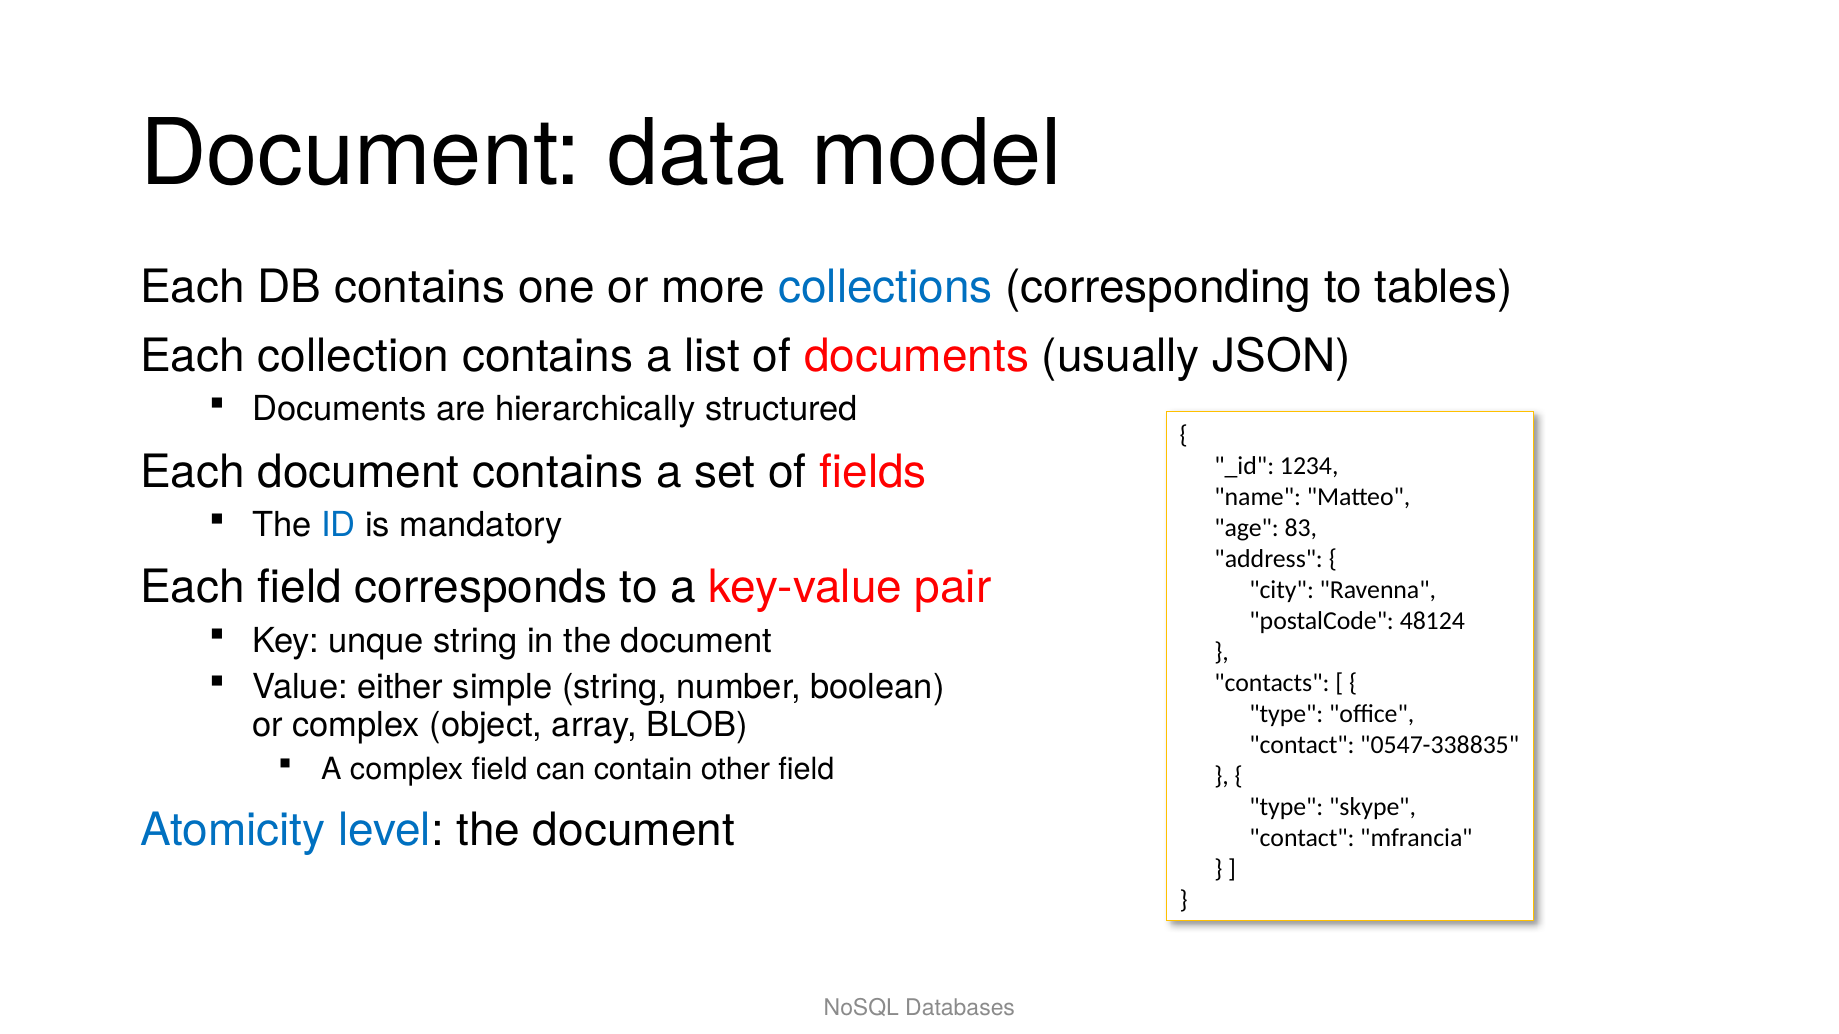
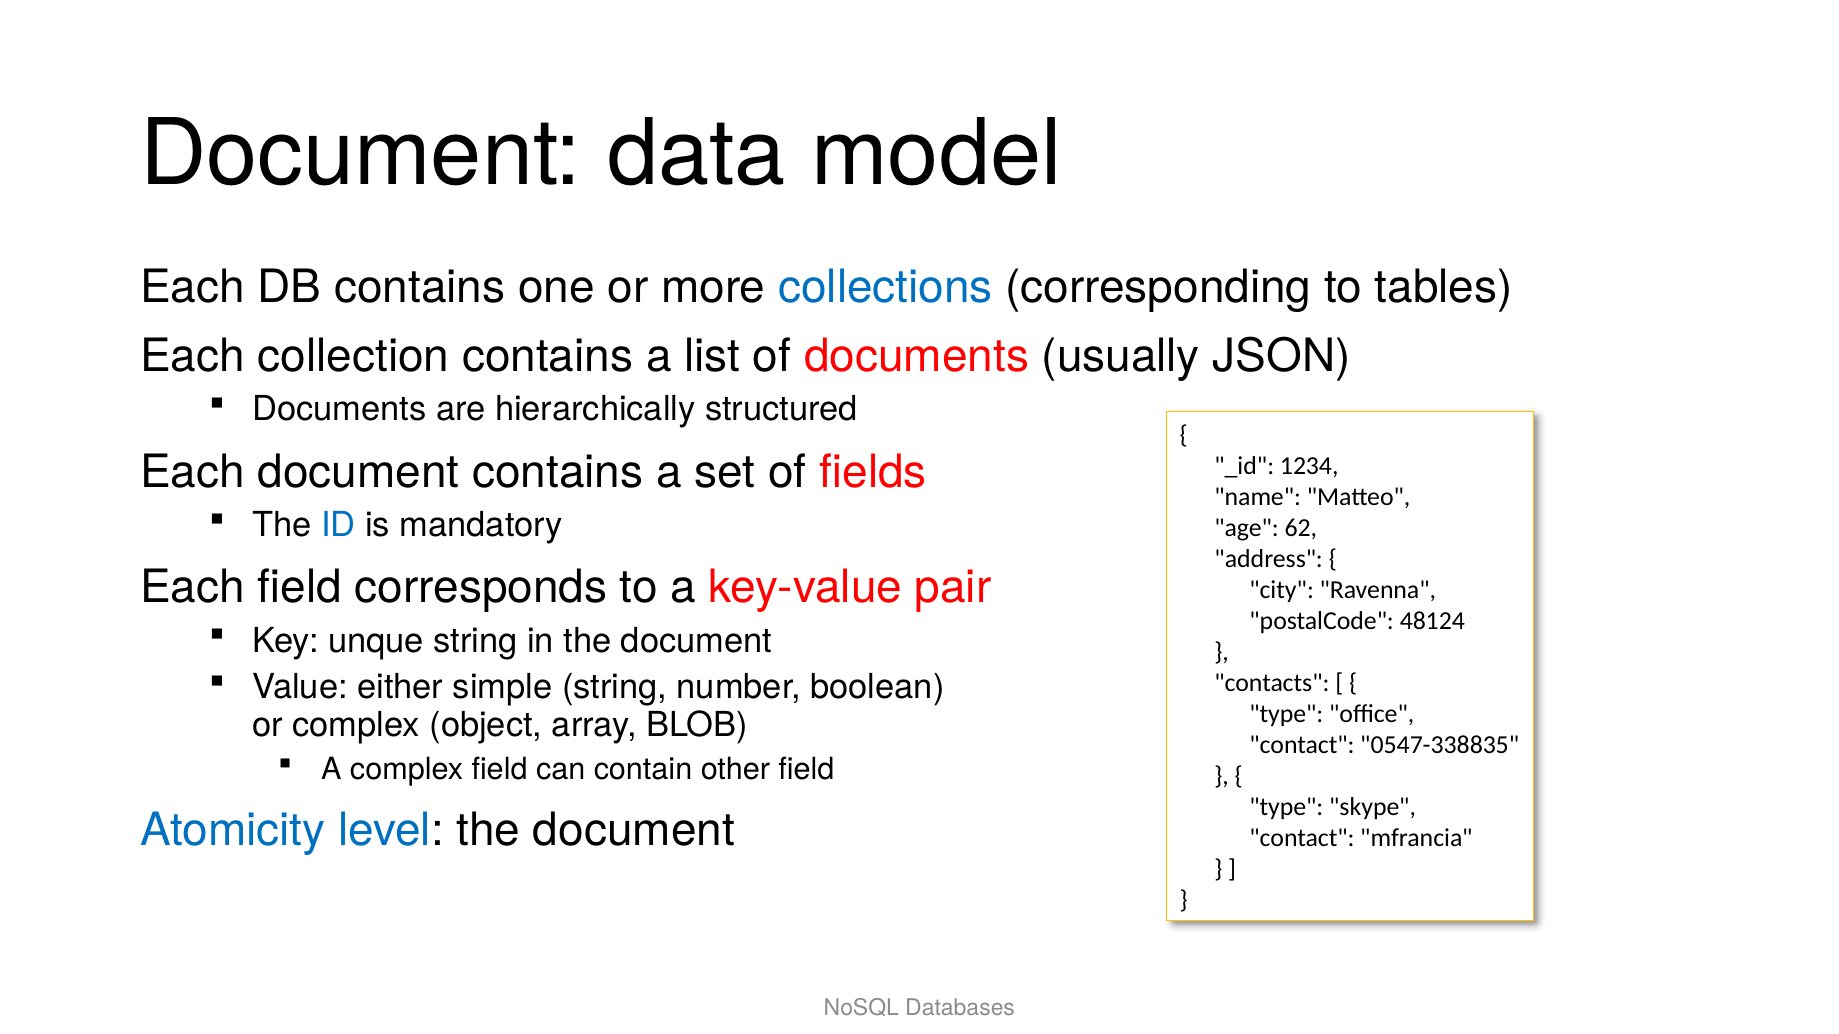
83: 83 -> 62
